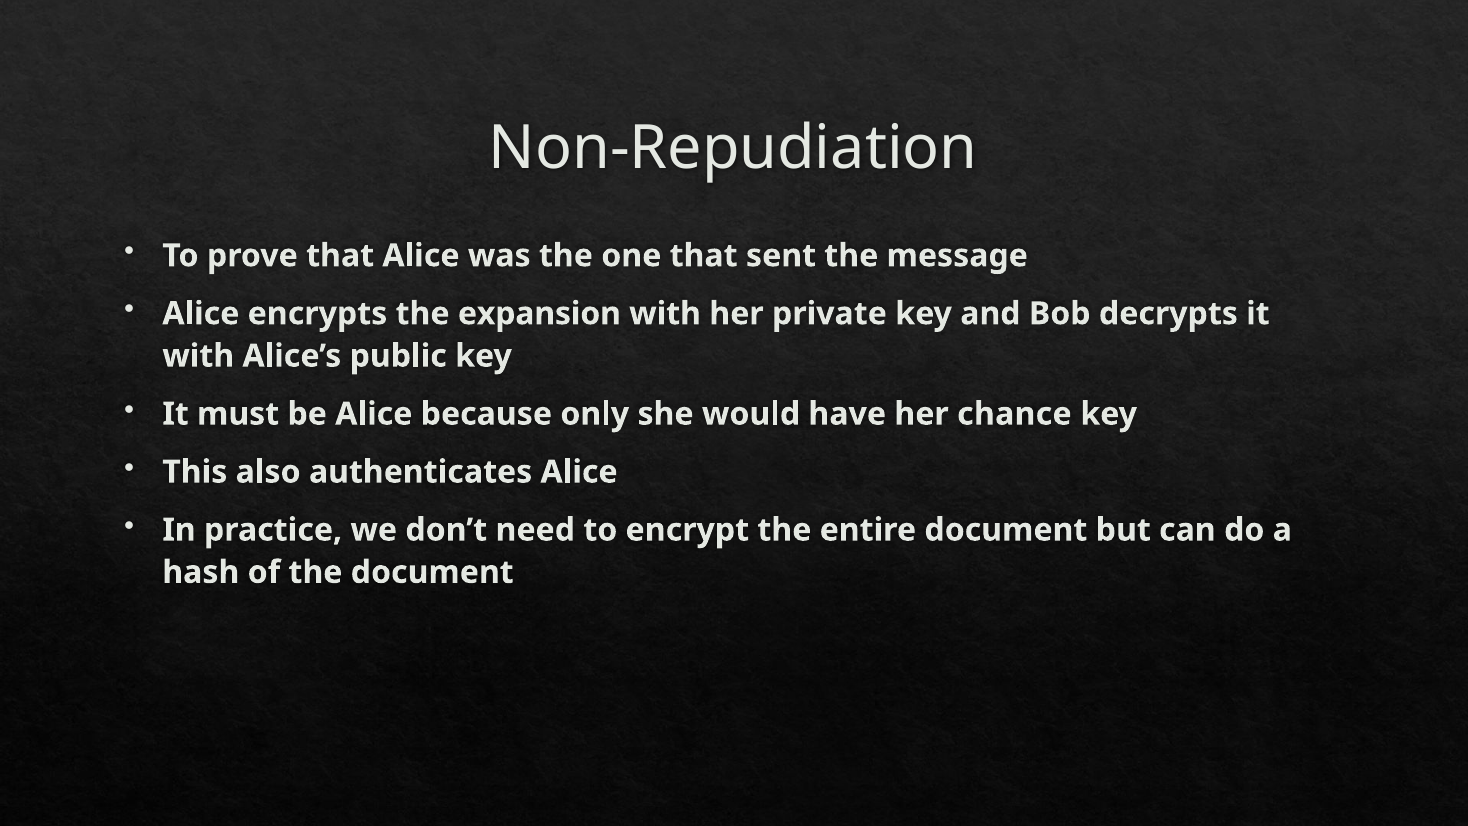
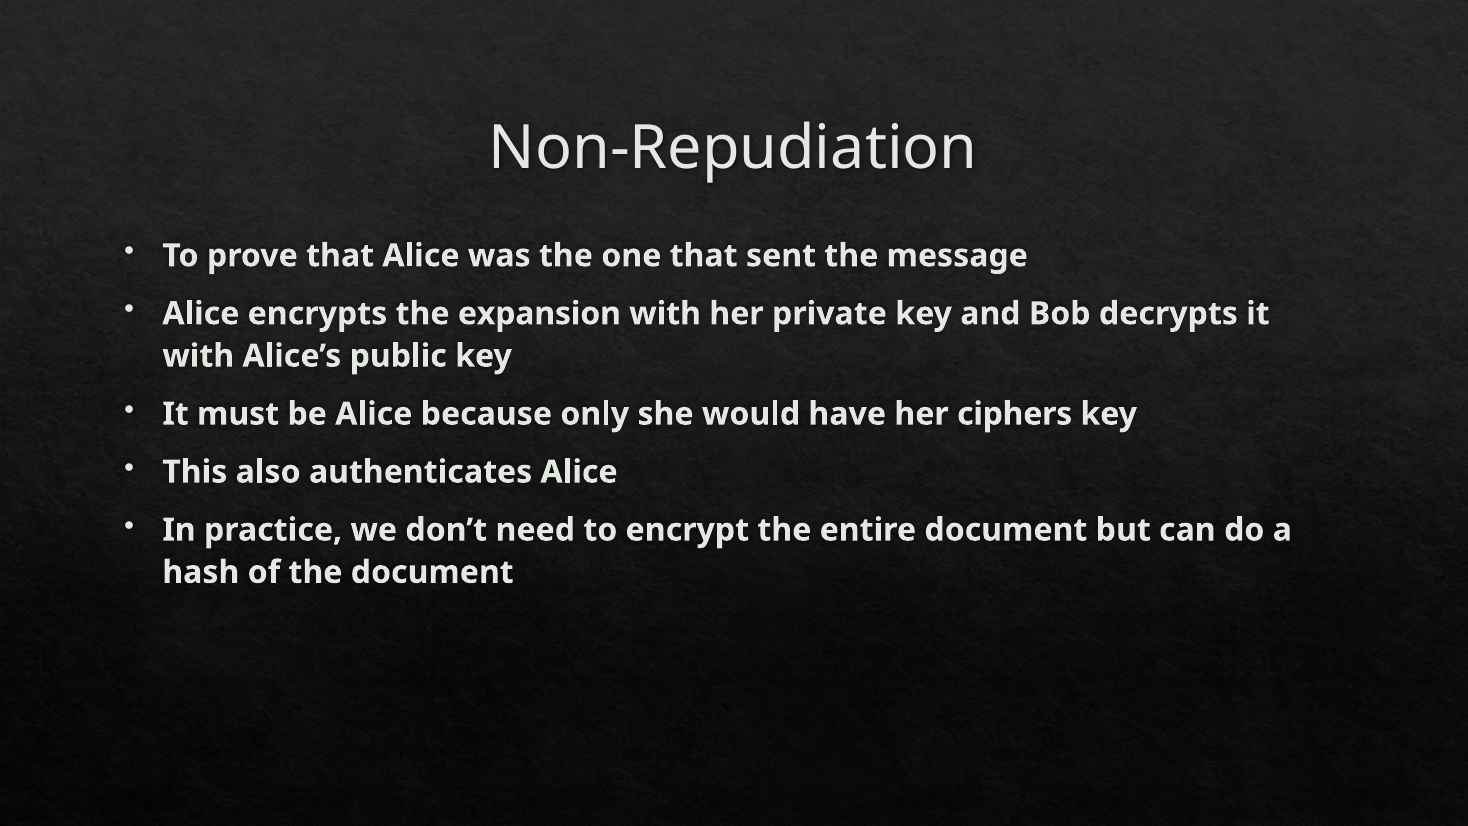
chance: chance -> ciphers
